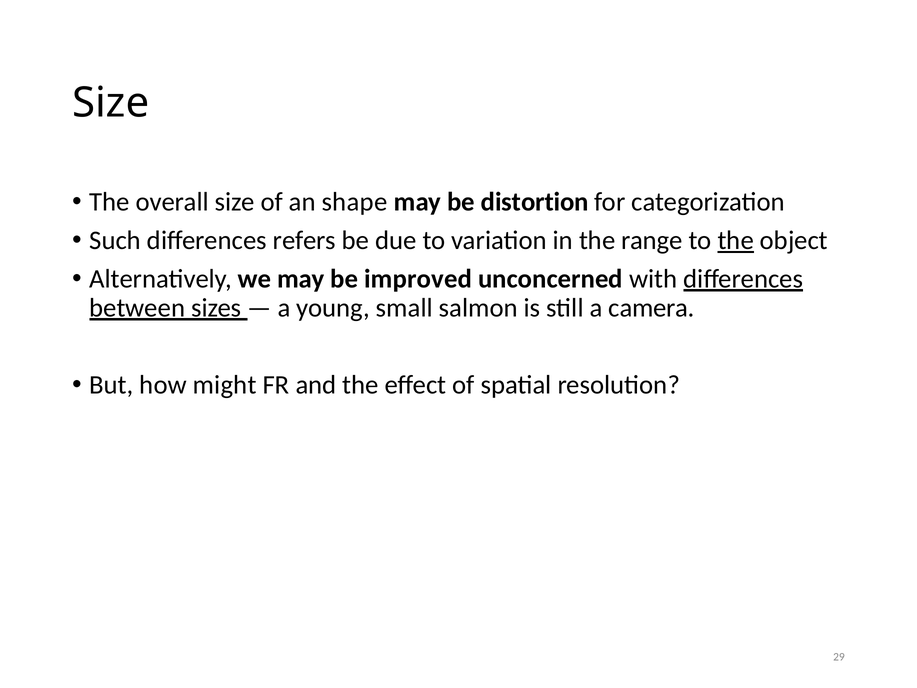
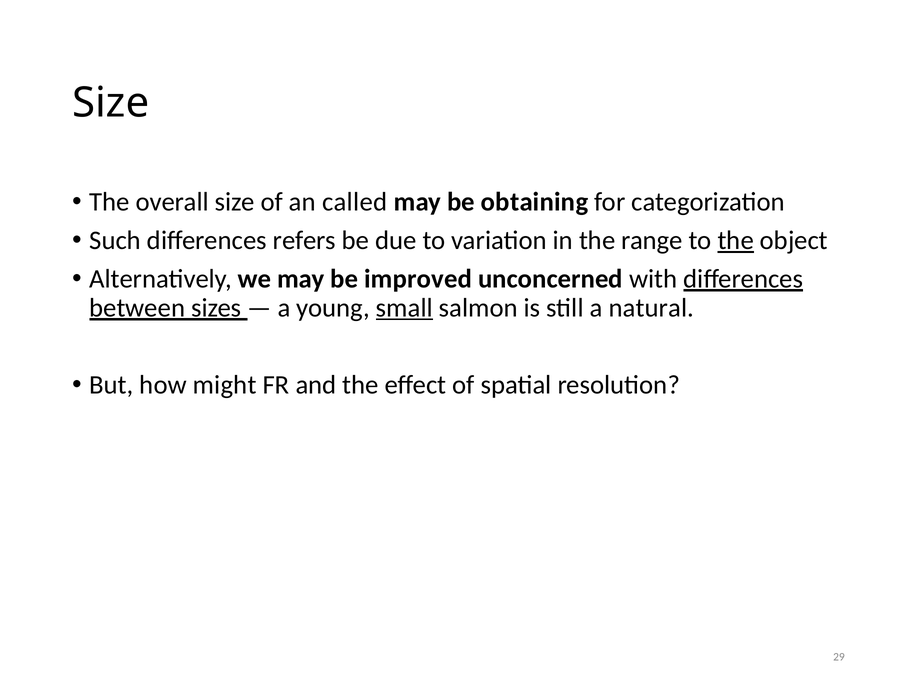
shape: shape -> called
distortion: distortion -> obtaining
small underline: none -> present
camera: camera -> natural
